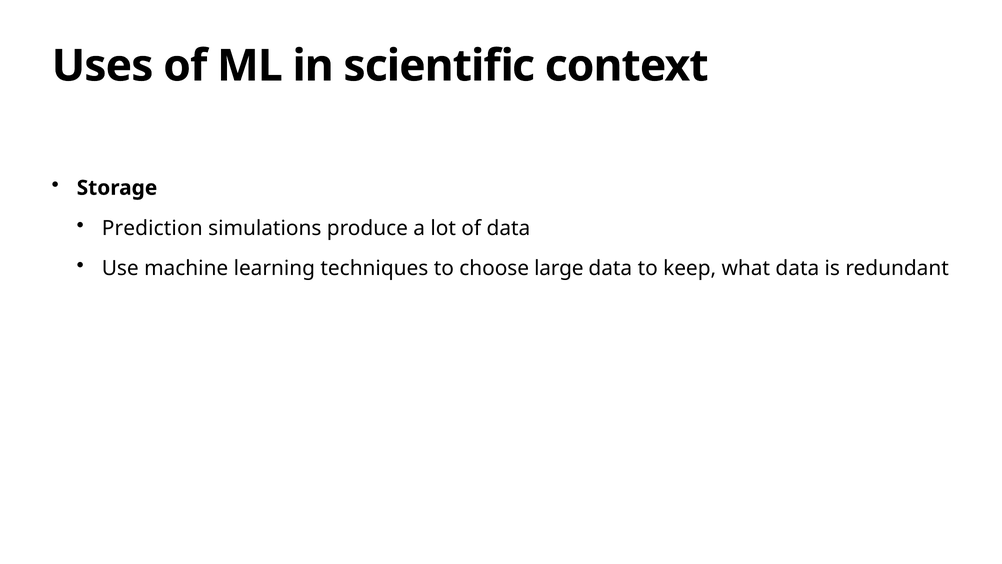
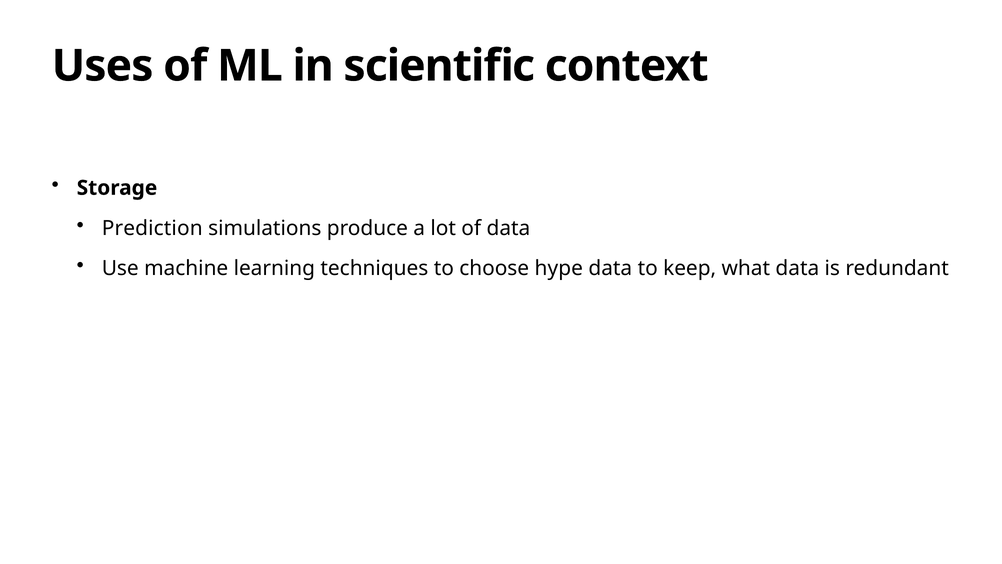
large: large -> hype
